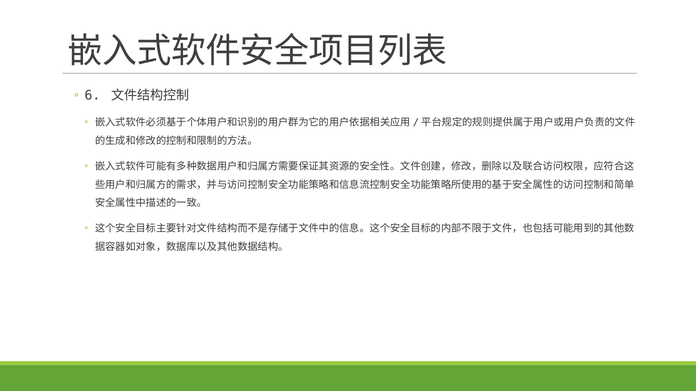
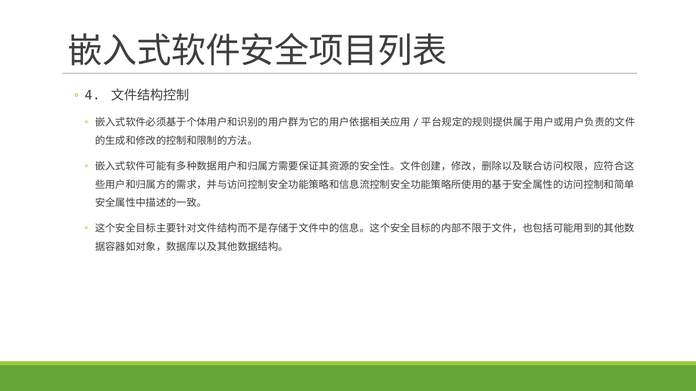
6: 6 -> 4
